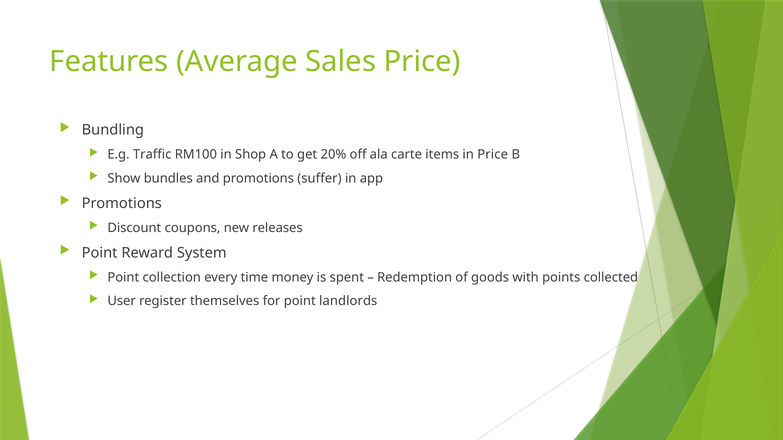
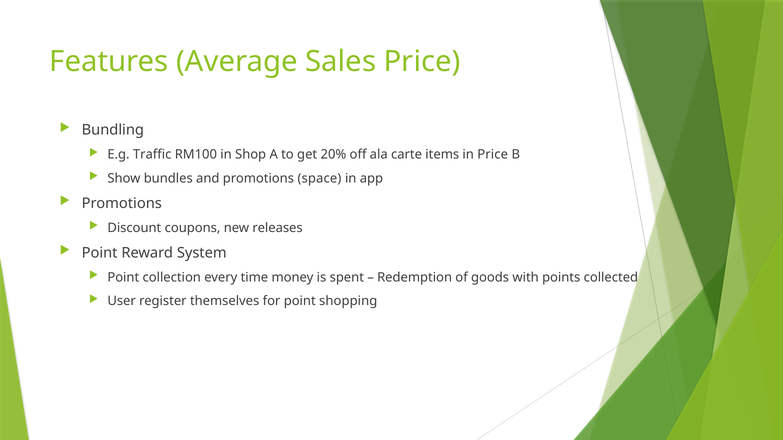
suffer: suffer -> space
landlords: landlords -> shopping
